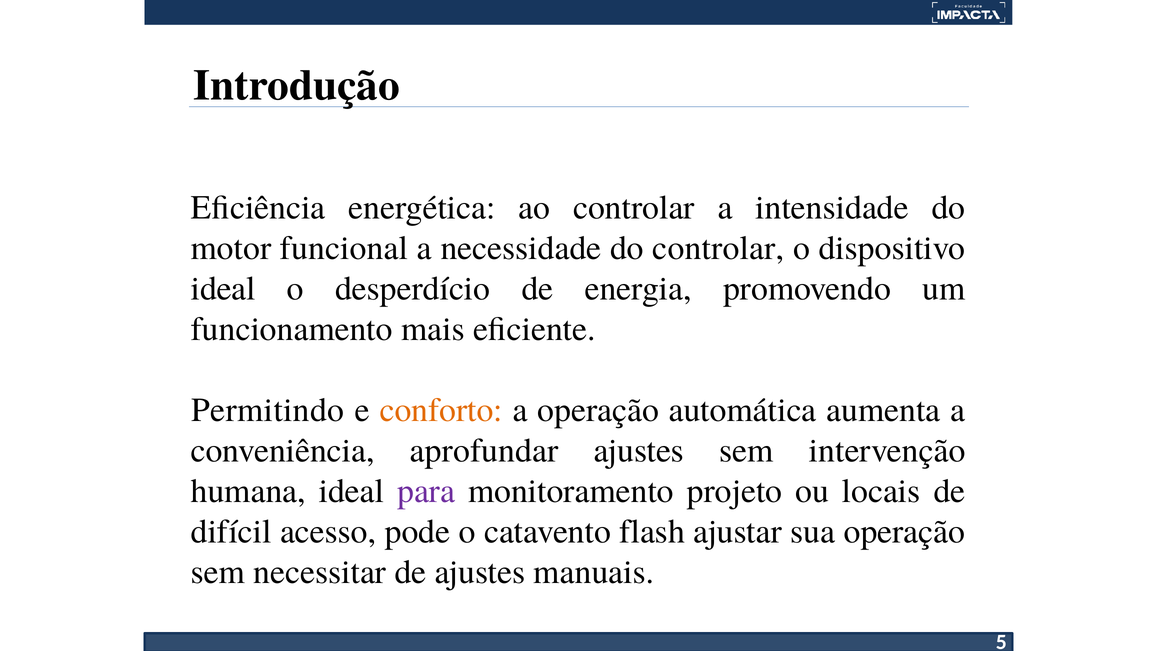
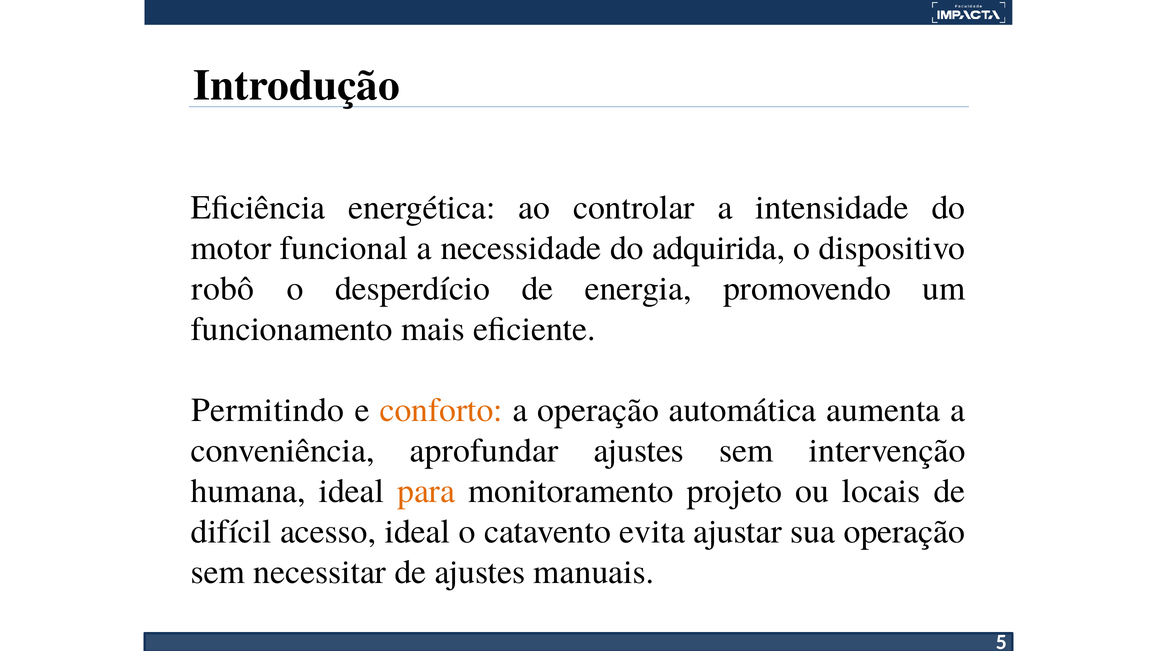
do controlar: controlar -> adquirida
ideal at (223, 289): ideal -> robô
para colour: purple -> orange
acesso pode: pode -> ideal
flash: flash -> evita
